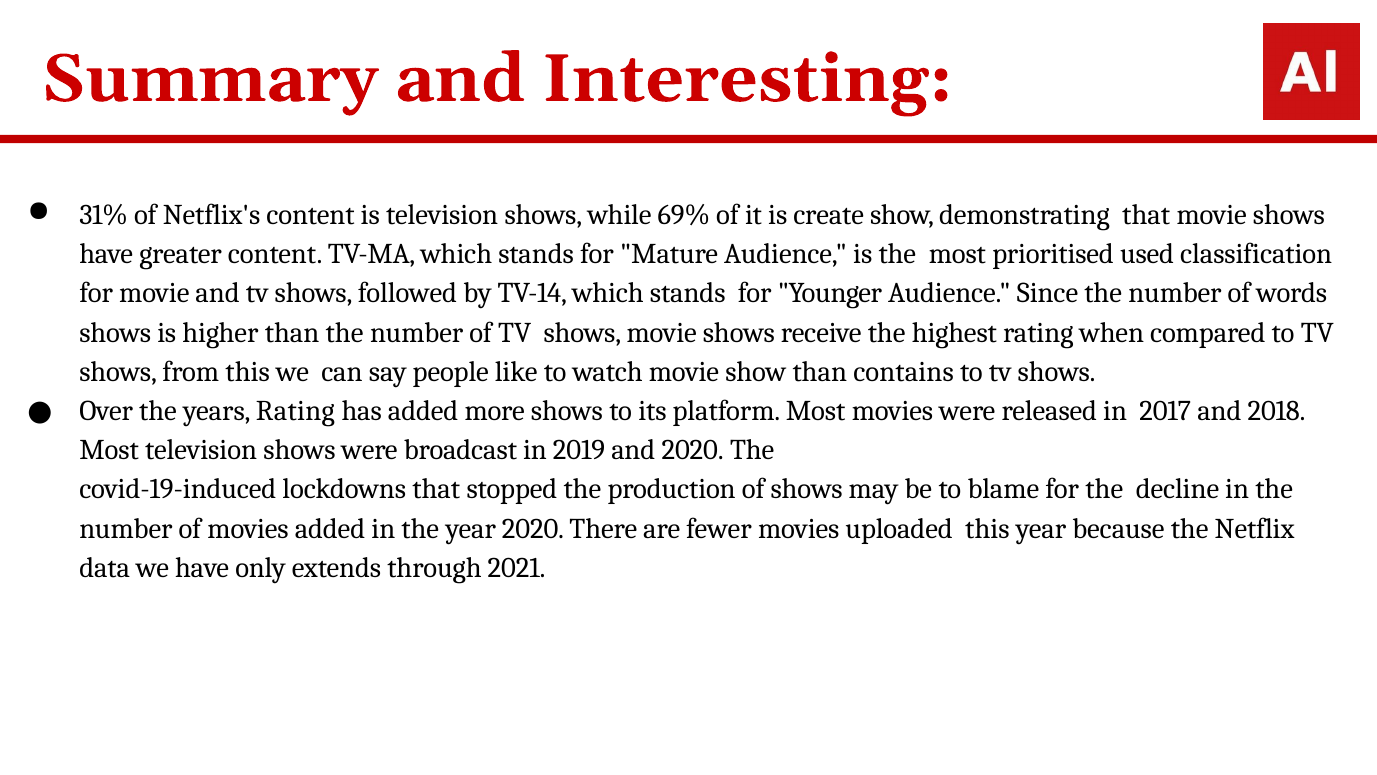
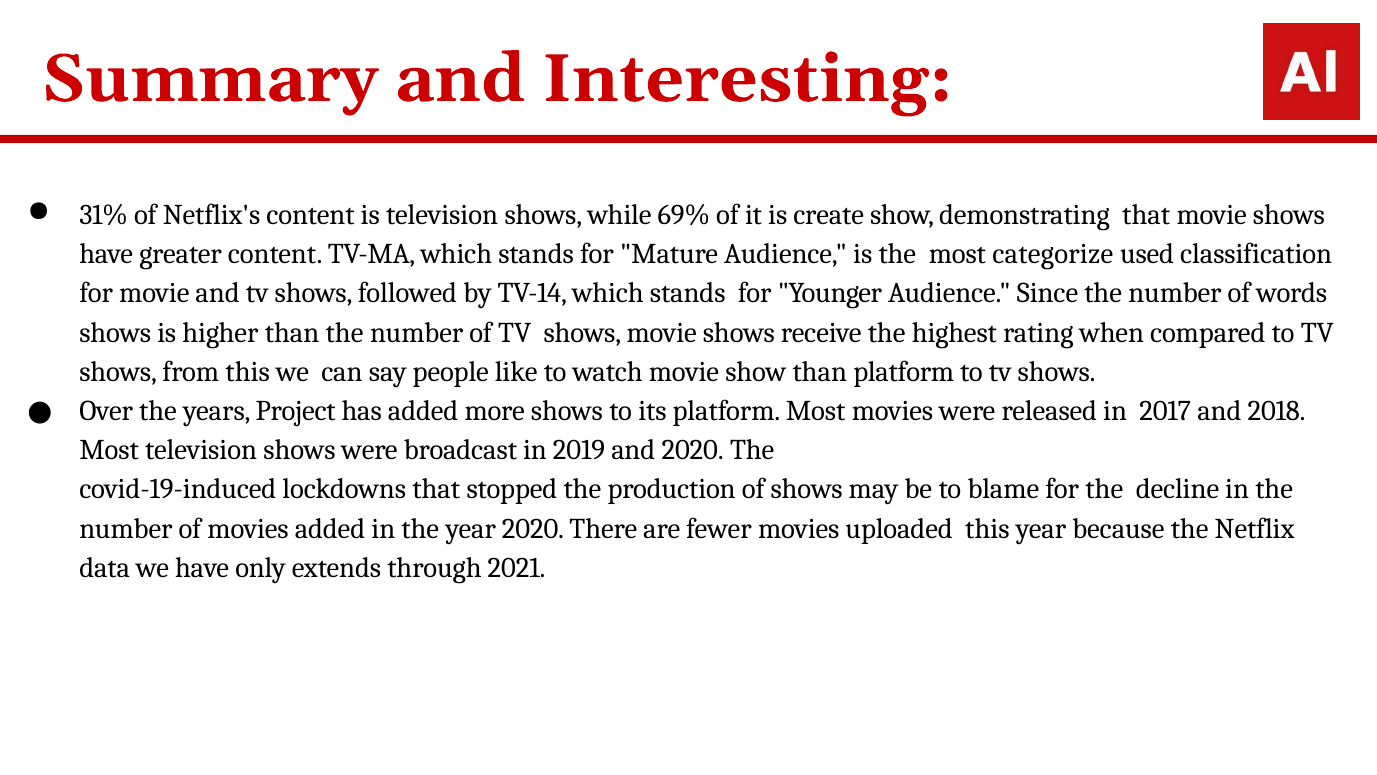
prioritised: prioritised -> categorize
than contains: contains -> platform
years Rating: Rating -> Project
